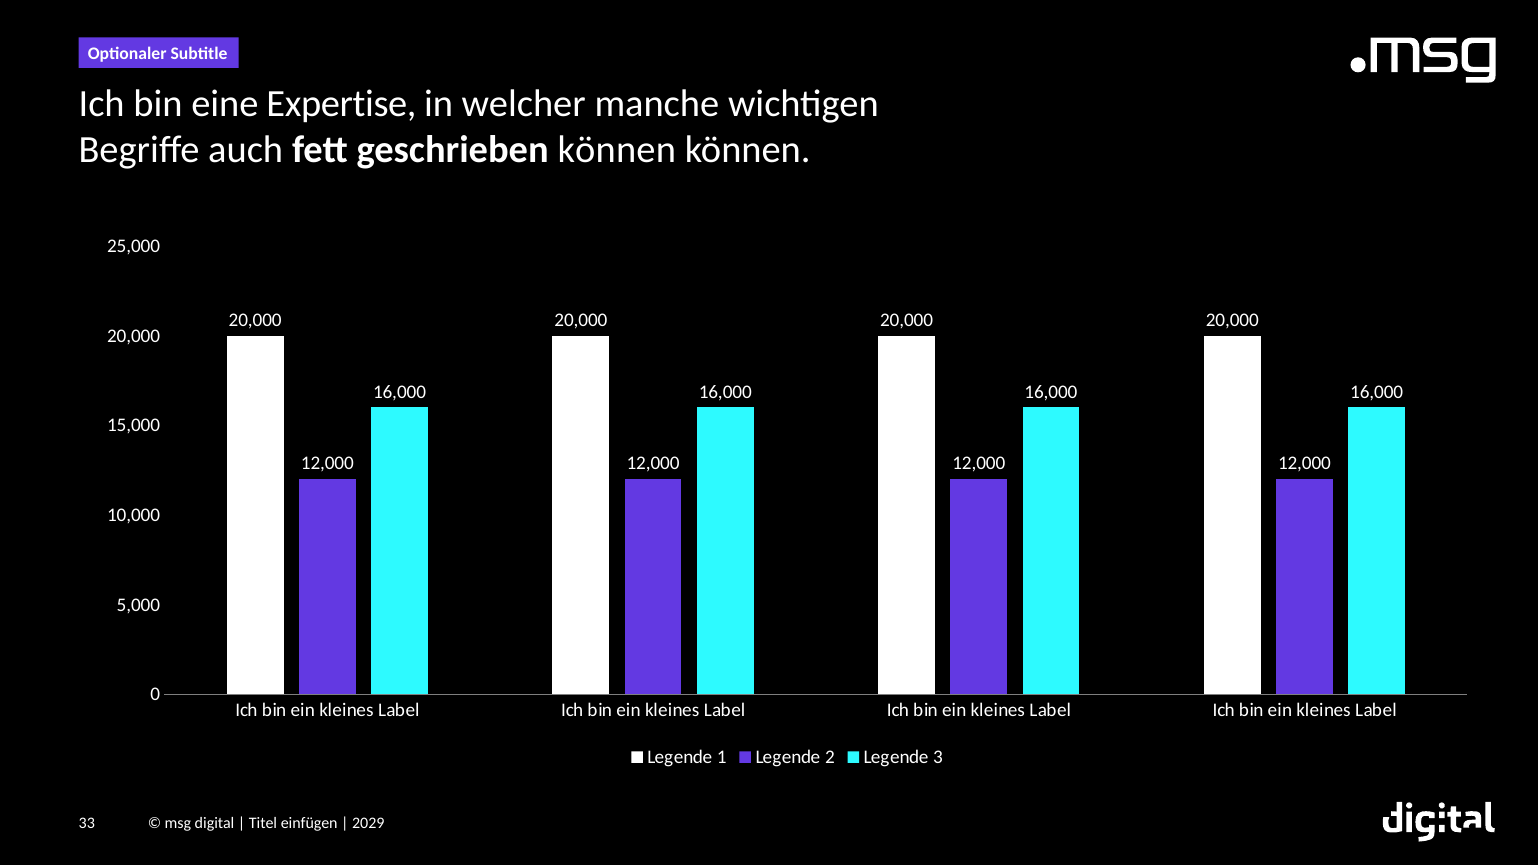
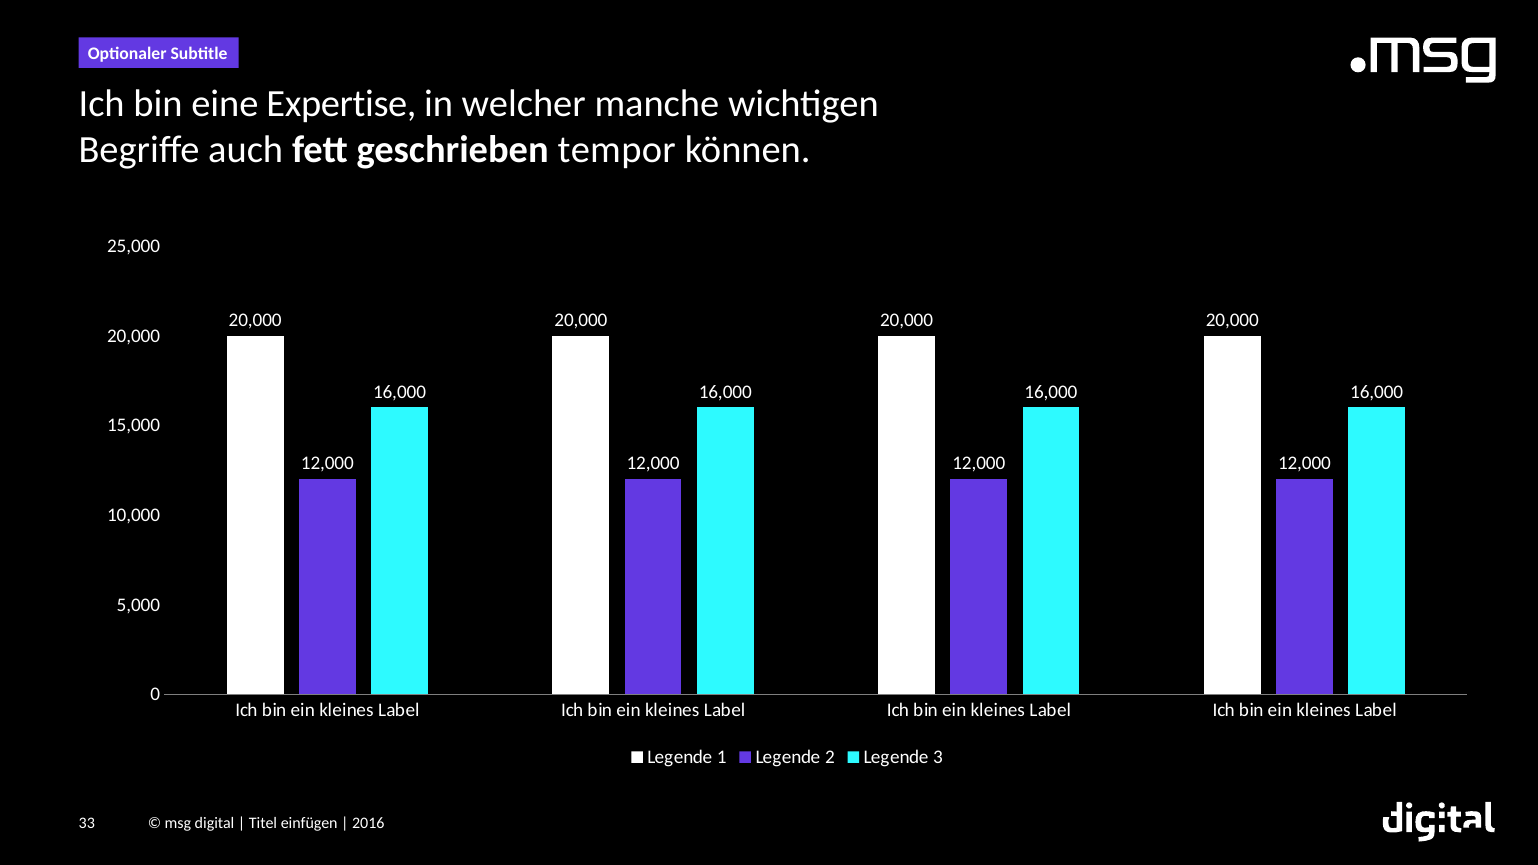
geschrieben können: können -> tempor
2029: 2029 -> 2016
